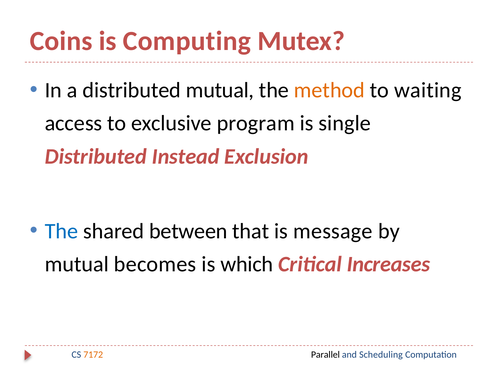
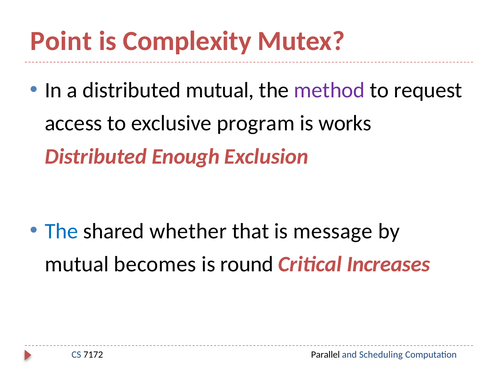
Coins: Coins -> Point
Computing: Computing -> Complexity
method colour: orange -> purple
waiting: waiting -> request
single: single -> works
Instead: Instead -> Enough
between: between -> whether
which: which -> round
7172 colour: orange -> black
